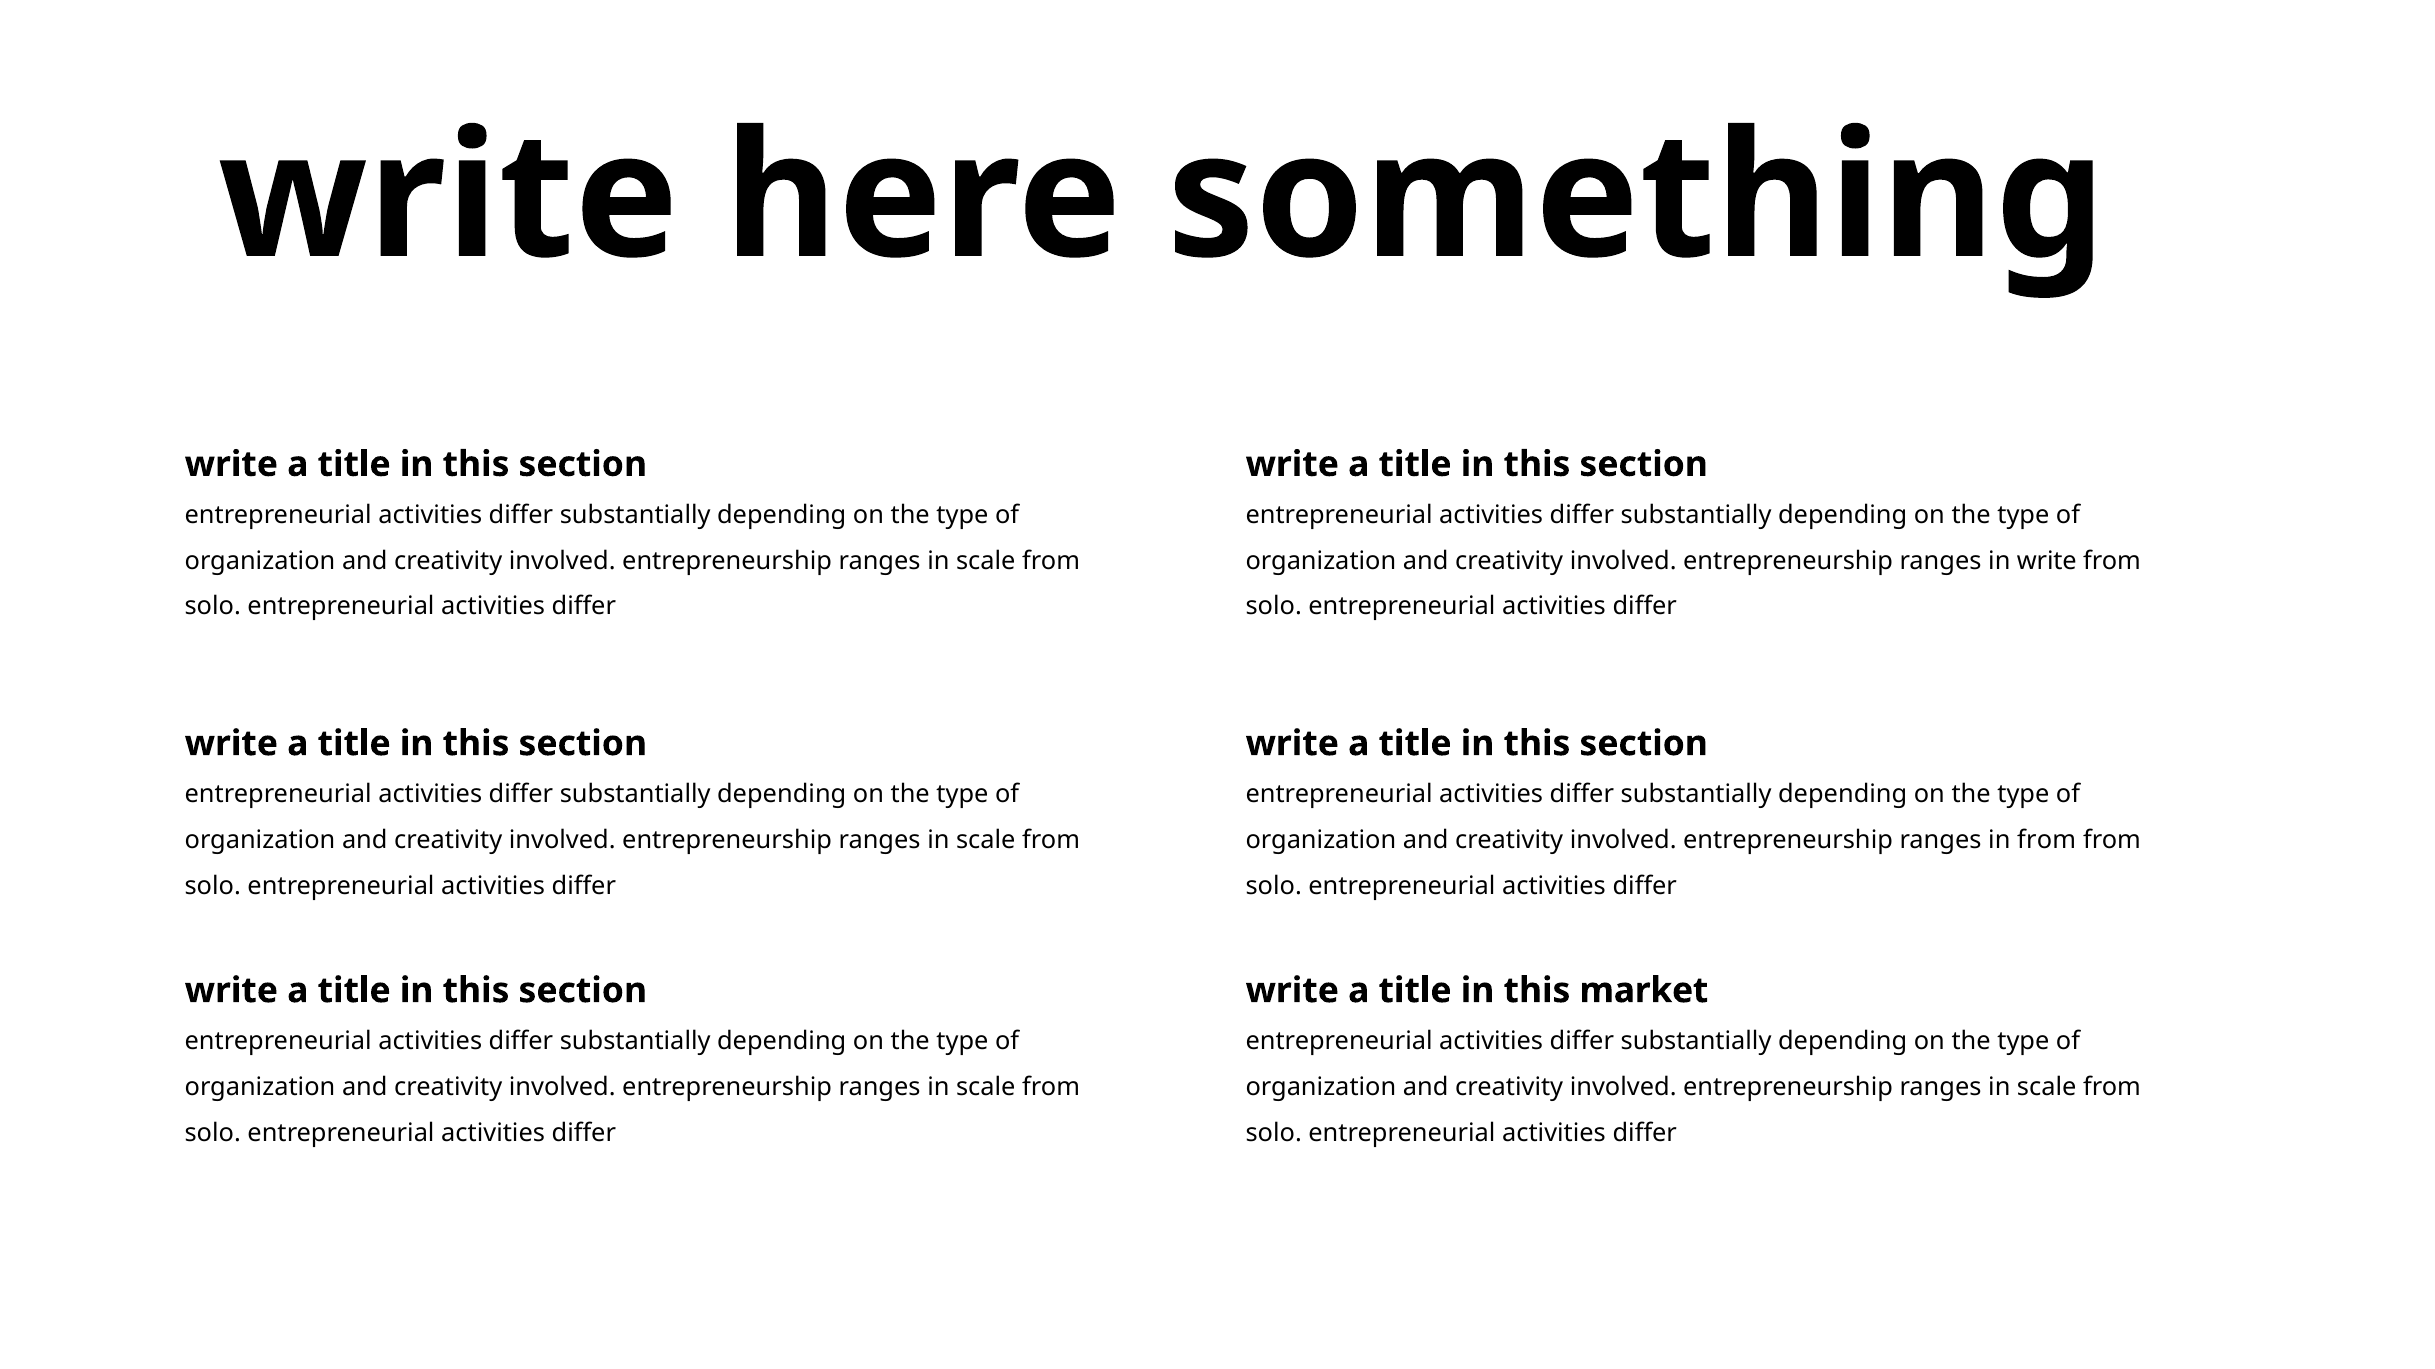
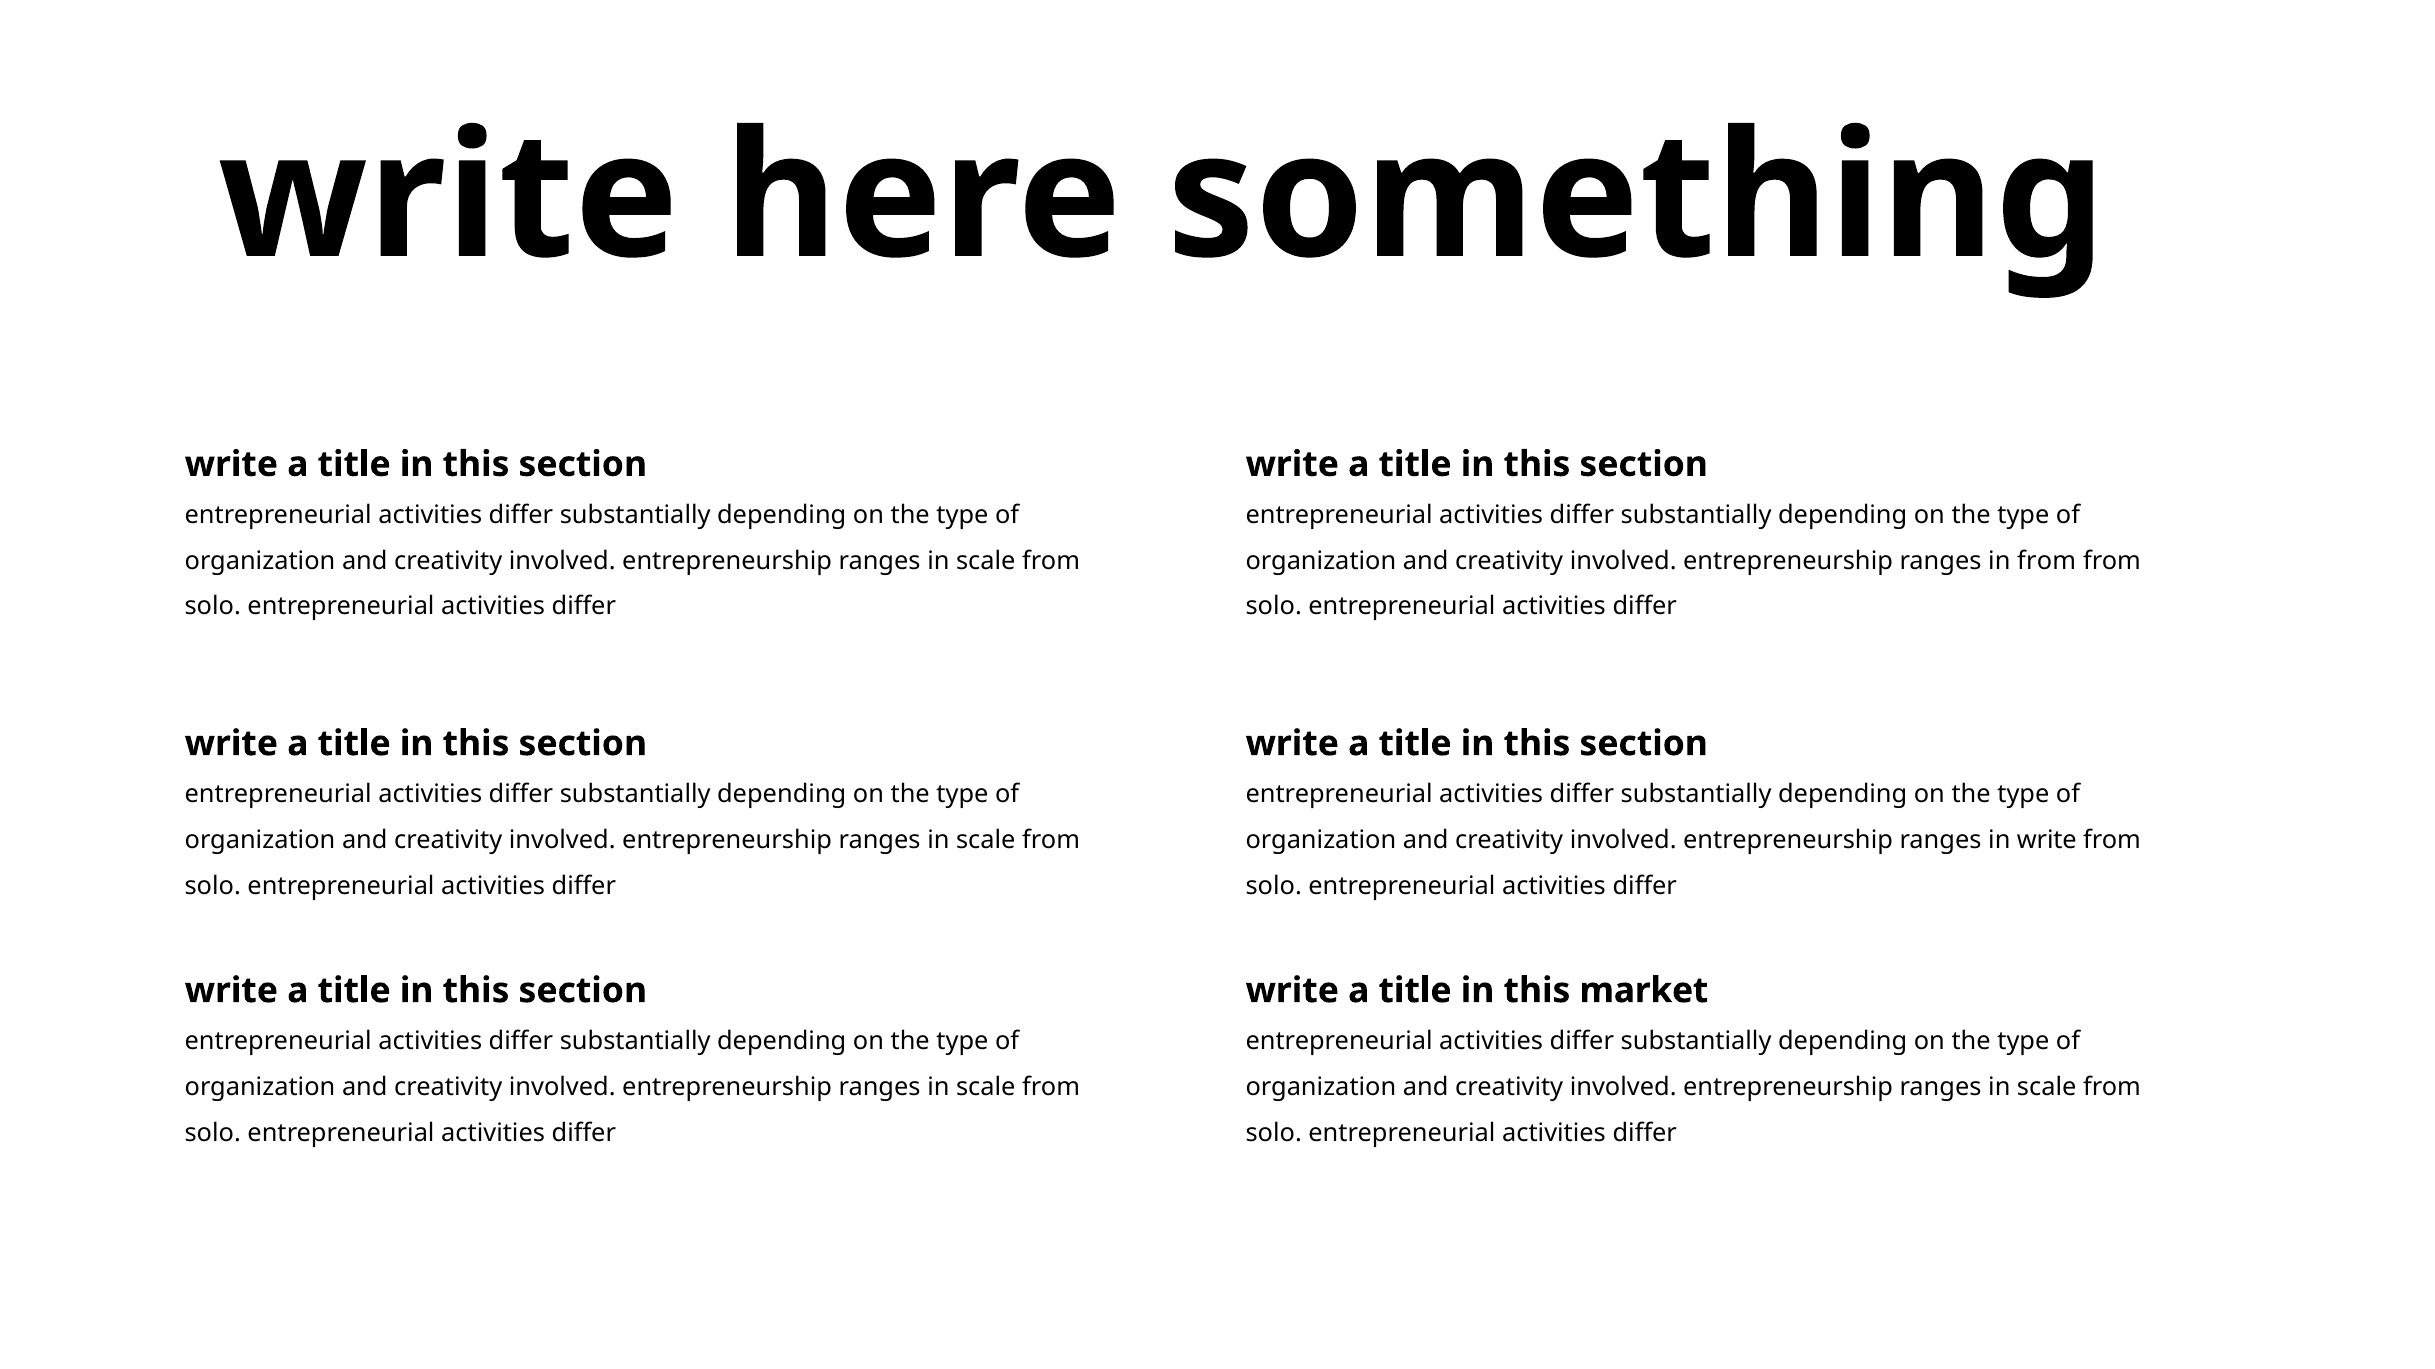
in write: write -> from
in from: from -> write
